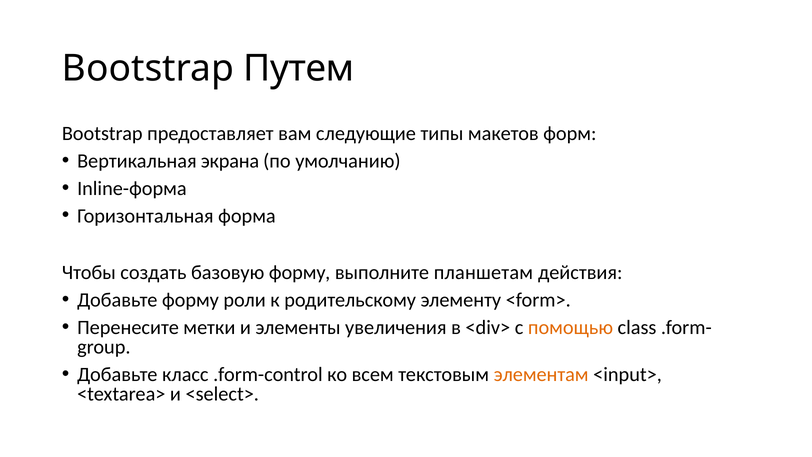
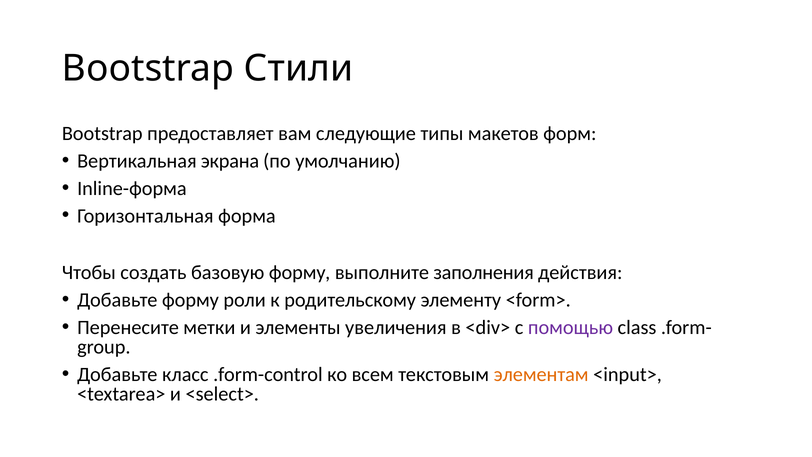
Путем: Путем -> Стили
планшетам: планшетам -> заполнения
помощью colour: orange -> purple
